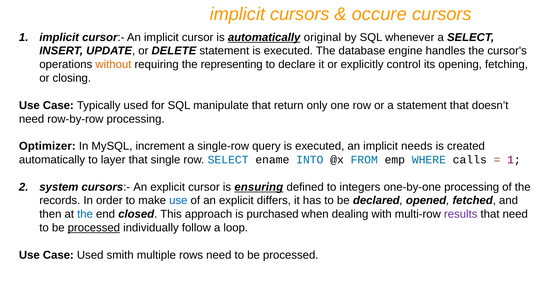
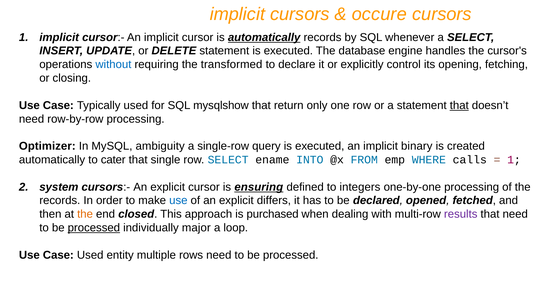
automatically original: original -> records
without colour: orange -> blue
representing: representing -> transformed
manipulate: manipulate -> mysqlshow
that at (459, 105) underline: none -> present
increment: increment -> ambiguity
needs: needs -> binary
layer: layer -> cater
the at (85, 214) colour: blue -> orange
follow: follow -> major
smith: smith -> entity
